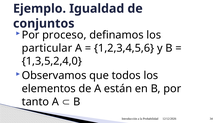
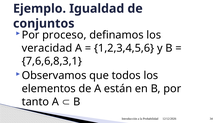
particular: particular -> veracidad
1,3,5,2,4,0: 1,3,5,2,4,0 -> 7,6,6,8,3,1
